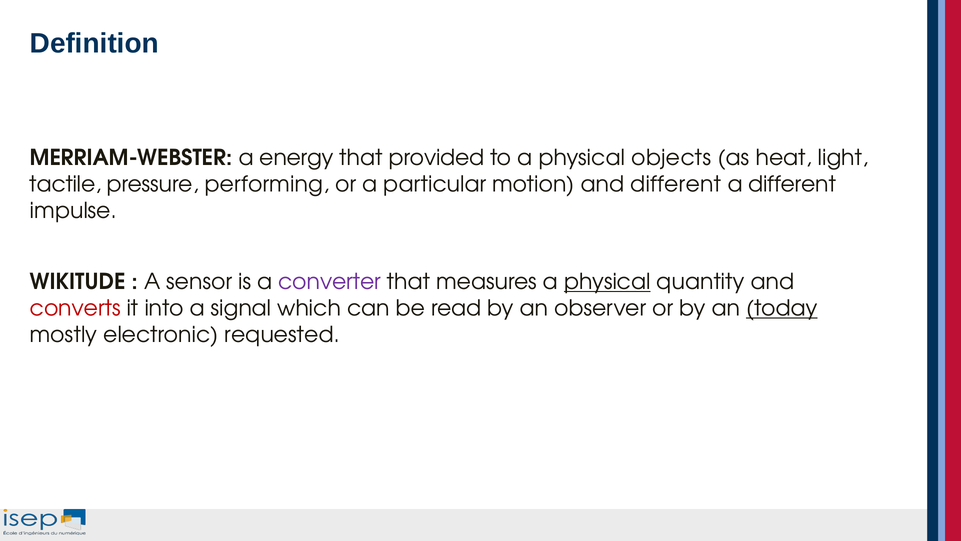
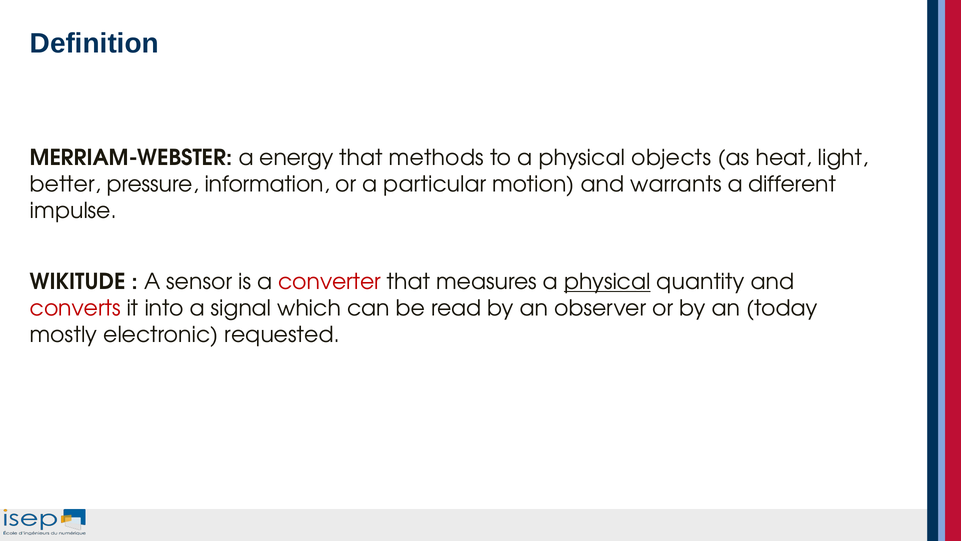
provided: provided -> methods
tactile: tactile -> better
performing: performing -> information
and different: different -> warrants
converter colour: purple -> red
today underline: present -> none
